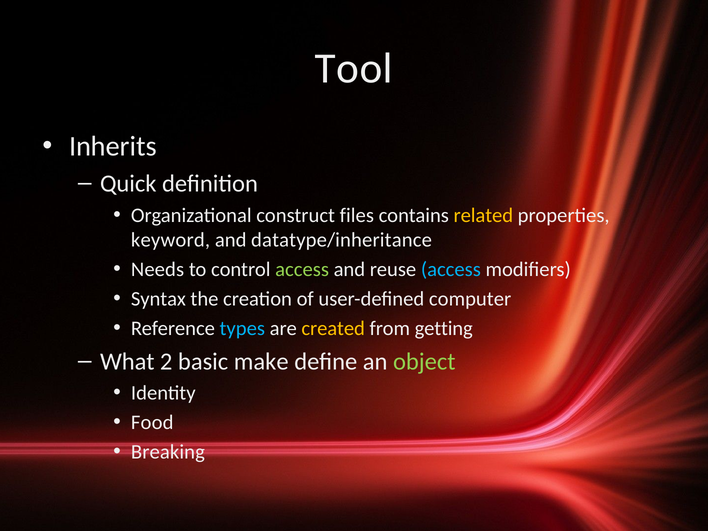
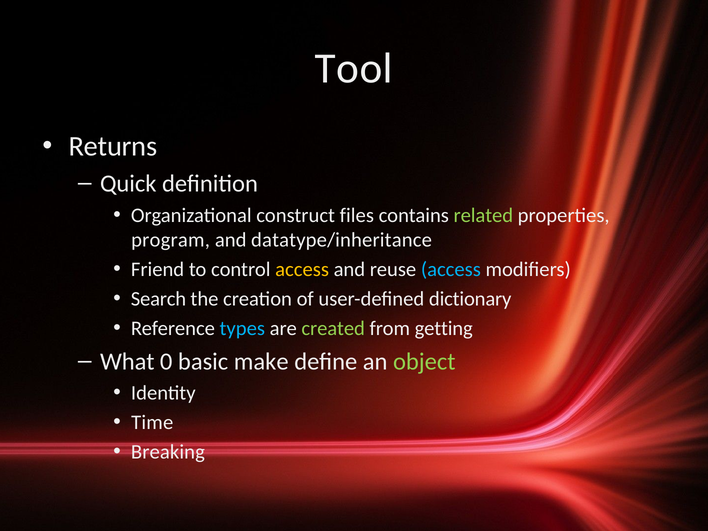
Inherits: Inherits -> Returns
related colour: yellow -> light green
keyword: keyword -> program
Needs: Needs -> Friend
access at (302, 269) colour: light green -> yellow
Syntax: Syntax -> Search
computer: computer -> dictionary
created colour: yellow -> light green
2: 2 -> 0
Food: Food -> Time
